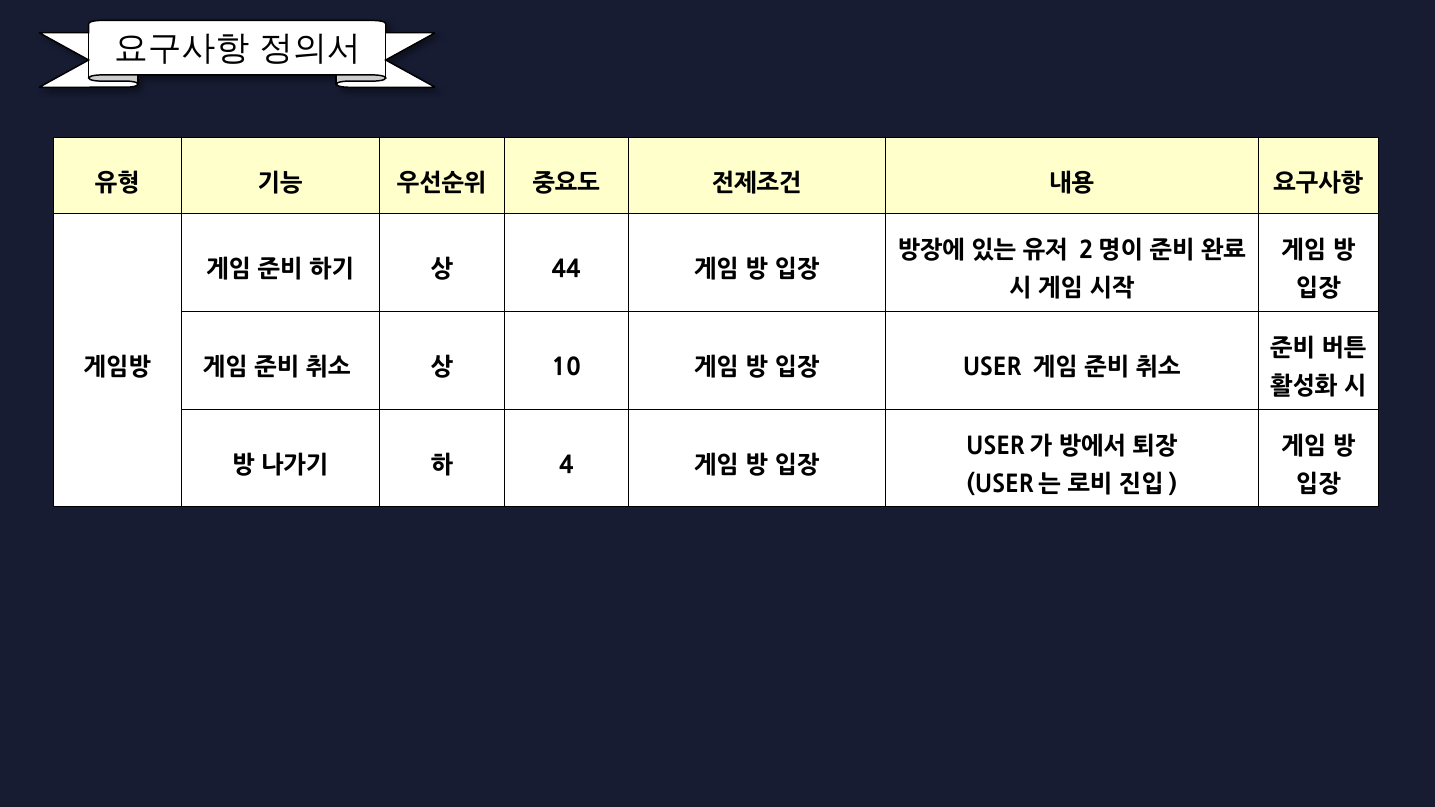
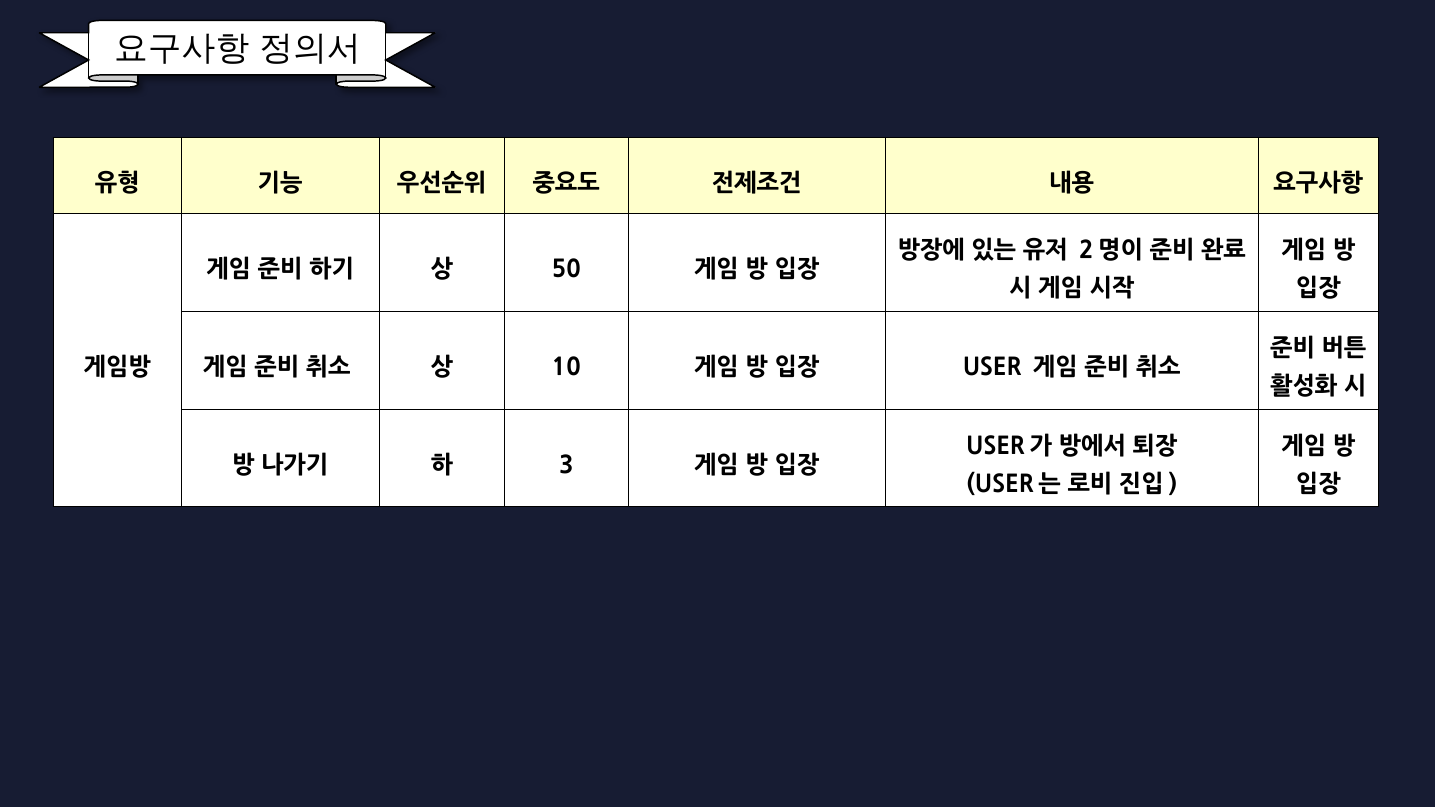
44: 44 -> 50
4: 4 -> 3
